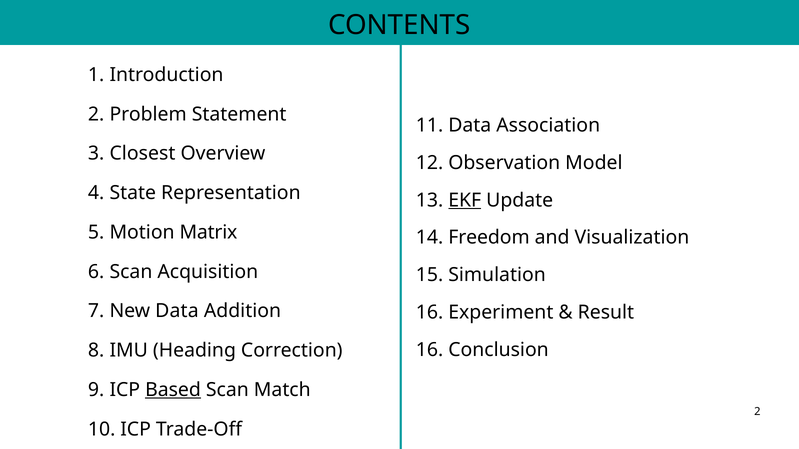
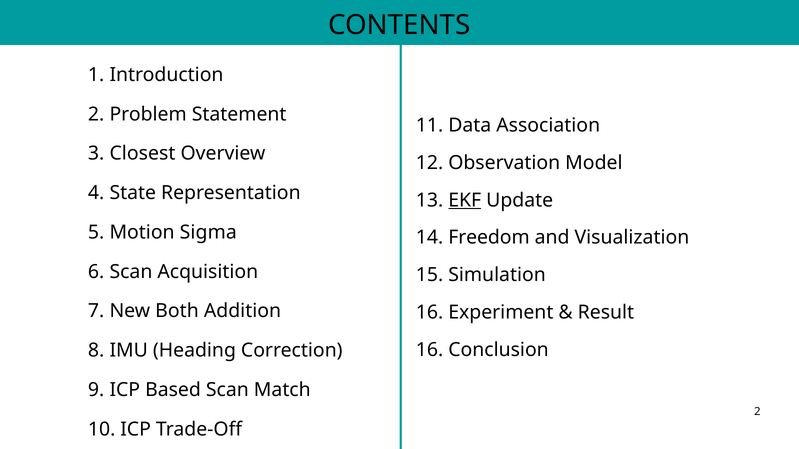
Matrix: Matrix -> Sigma
New Data: Data -> Both
Based underline: present -> none
